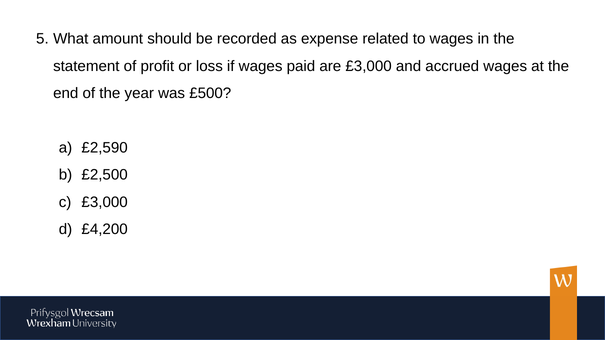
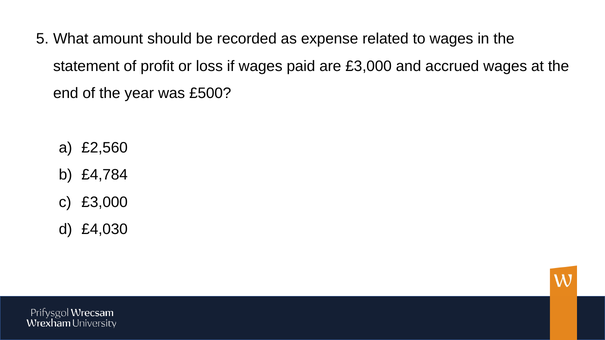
£2,590: £2,590 -> £2,560
£2,500: £2,500 -> £4,784
£4,200: £4,200 -> £4,030
